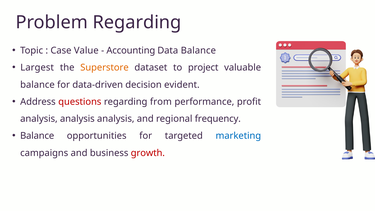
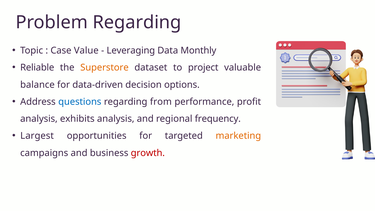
Accounting: Accounting -> Leveraging
Data Balance: Balance -> Monthly
Largest: Largest -> Reliable
evident: evident -> options
questions colour: red -> blue
analysis at (77, 119): analysis -> exhibits
Balance at (37, 136): Balance -> Largest
marketing colour: blue -> orange
